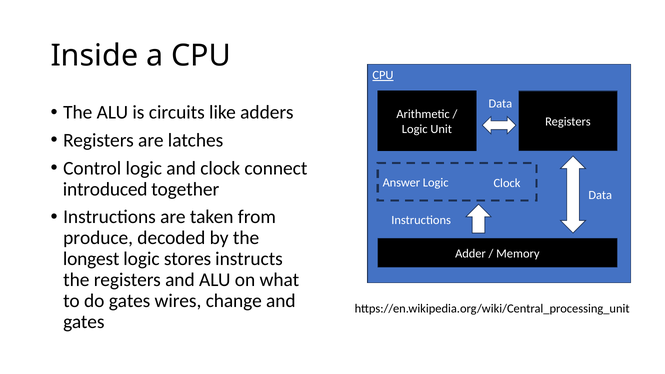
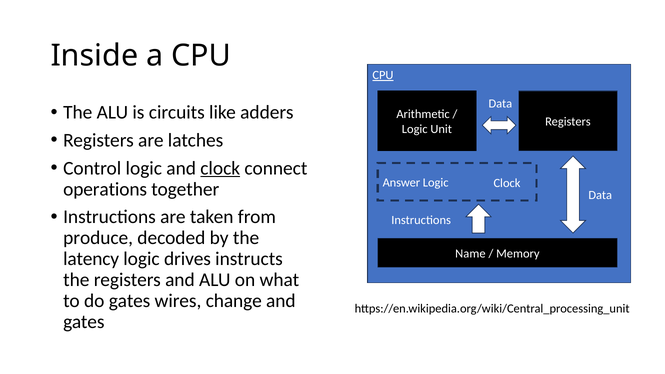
clock at (220, 168) underline: none -> present
introduced: introduced -> operations
Adder: Adder -> Name
longest: longest -> latency
stores: stores -> drives
